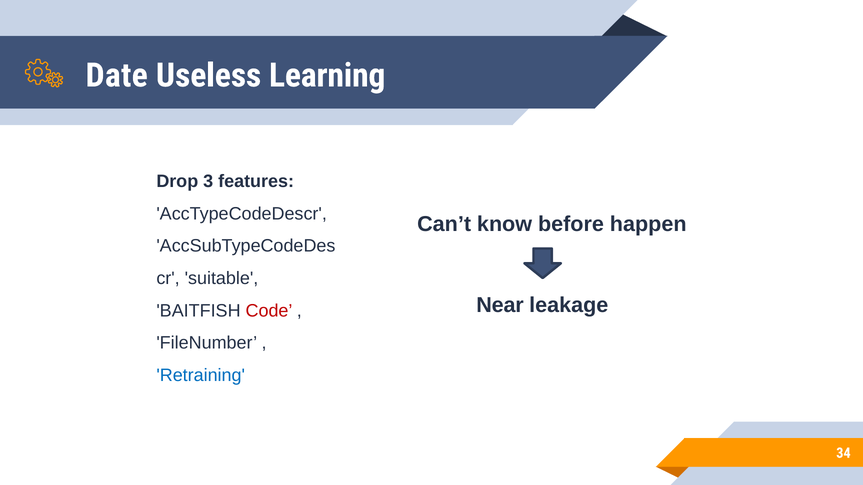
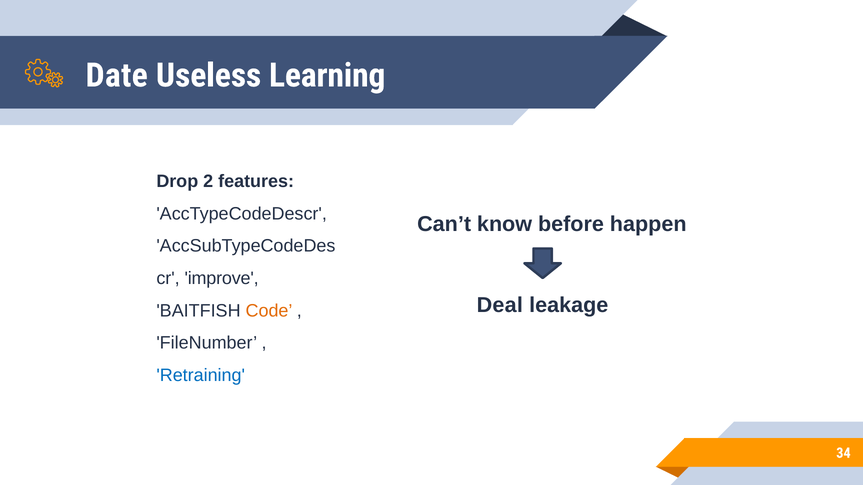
3: 3 -> 2
suitable: suitable -> improve
Near: Near -> Deal
Code colour: red -> orange
